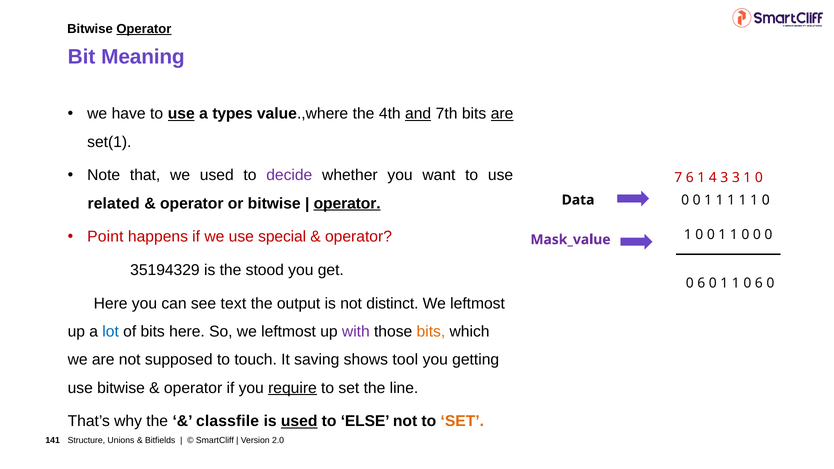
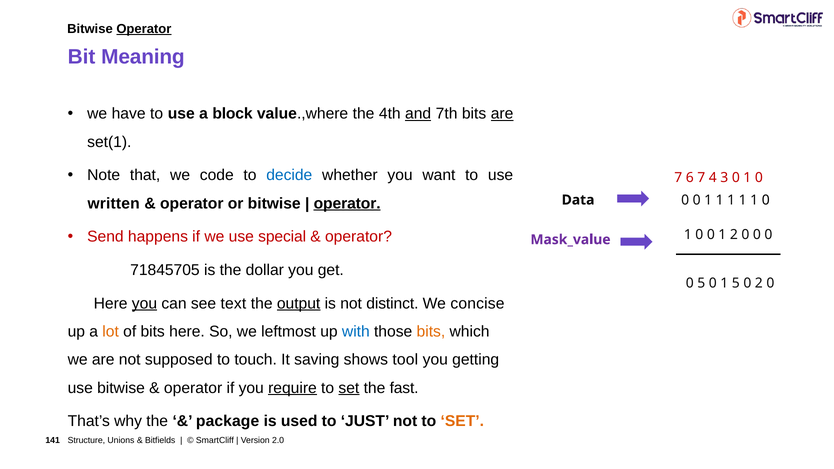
use at (181, 114) underline: present -> none
types: types -> block
we used: used -> code
decide colour: purple -> blue
6 1: 1 -> 7
3 3: 3 -> 0
related: related -> written
Point: Point -> Send
1 at (734, 235): 1 -> 2
35194329: 35194329 -> 71845705
stood: stood -> dollar
6 at (701, 283): 6 -> 5
1 at (736, 283): 1 -> 5
6 at (759, 283): 6 -> 2
you at (144, 304) underline: none -> present
output underline: none -> present
leftmost at (478, 304): leftmost -> concise
lot colour: blue -> orange
with colour: purple -> blue
set at (349, 388) underline: none -> present
line: line -> fast
classfile: classfile -> package
used at (299, 421) underline: present -> none
ELSE: ELSE -> JUST
